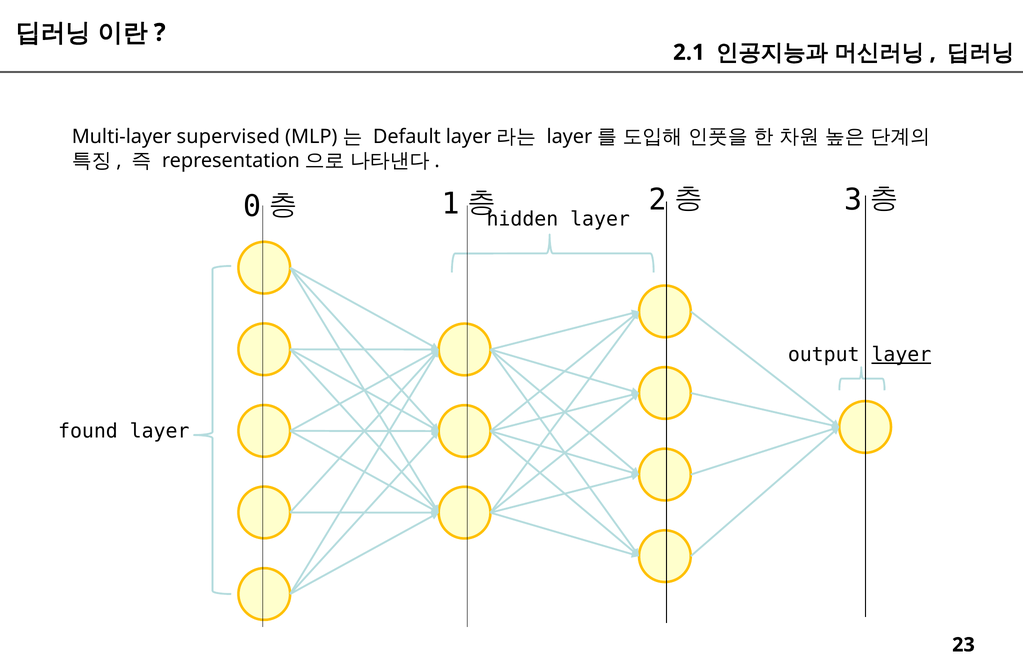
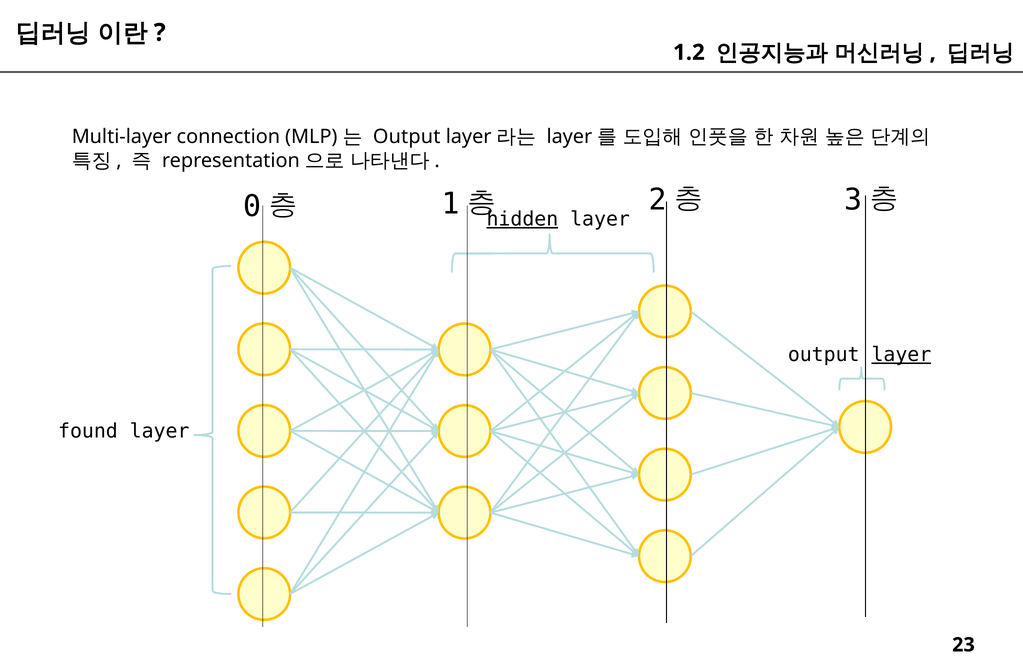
2.1: 2.1 -> 1.2
supervised: supervised -> connection
Default at (407, 137): Default -> Output
hidden underline: none -> present
